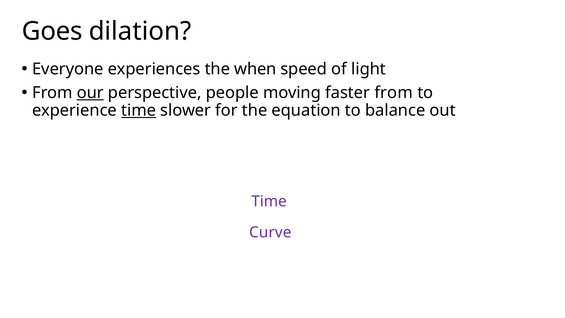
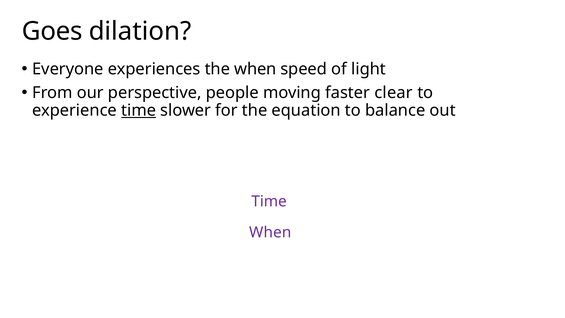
our underline: present -> none
faster from: from -> clear
Curve at (270, 232): Curve -> When
